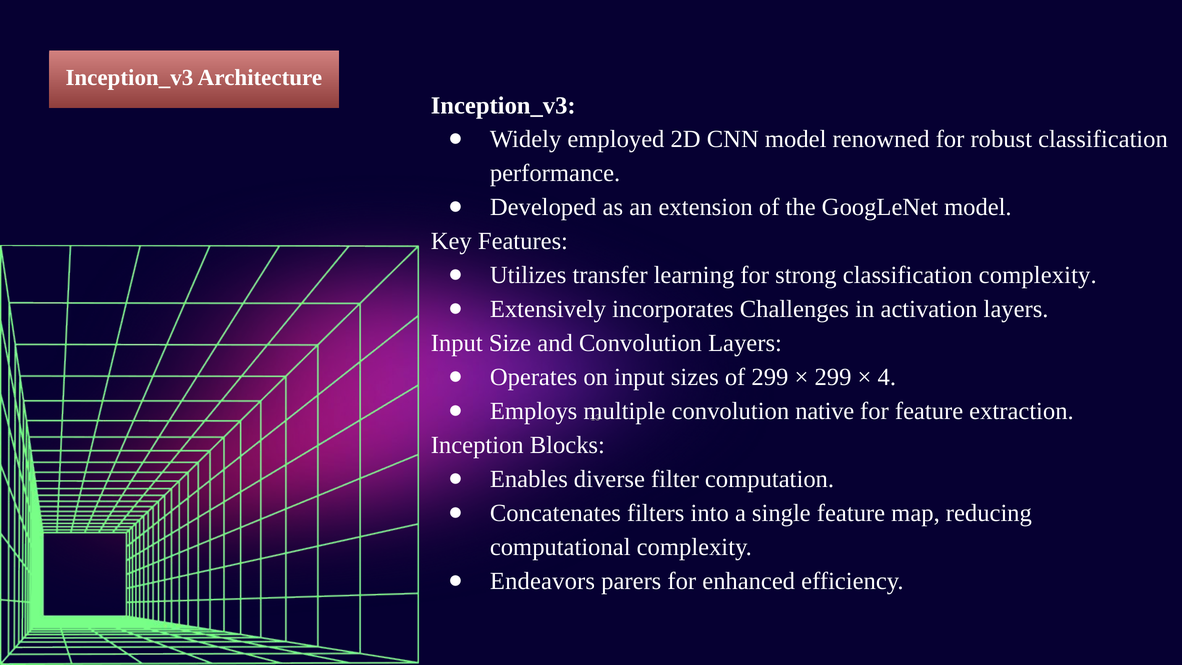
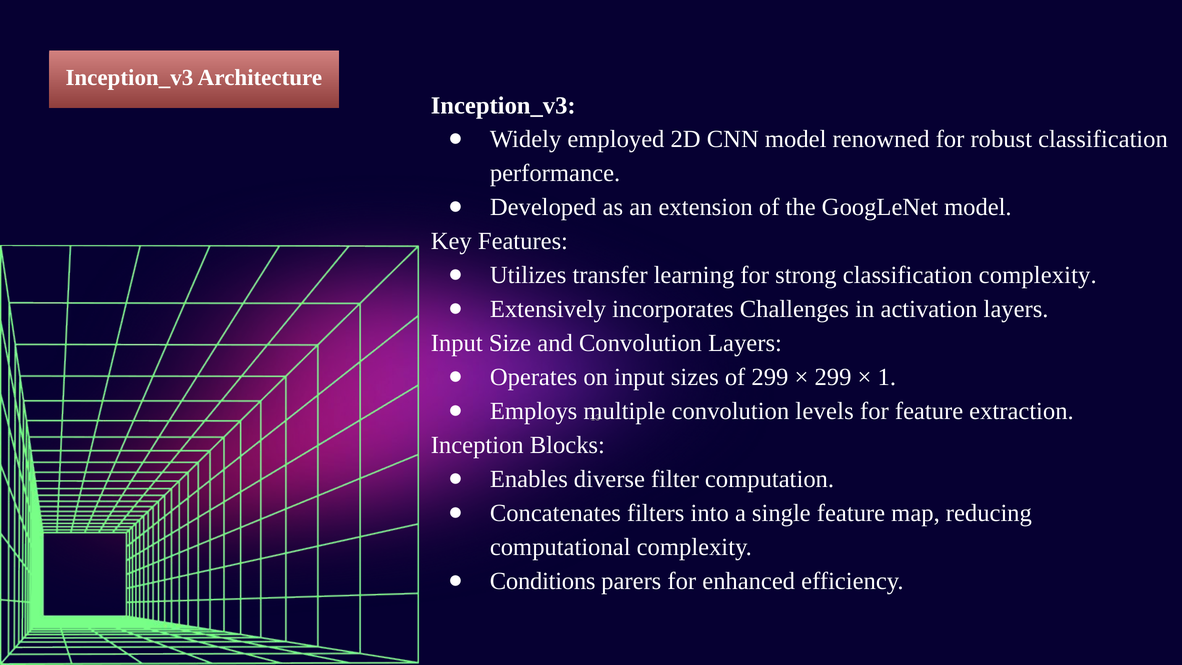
4: 4 -> 1
native: native -> levels
Endeavors: Endeavors -> Conditions
